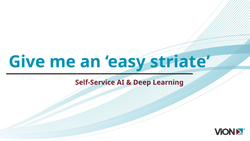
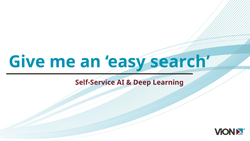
striate: striate -> search
